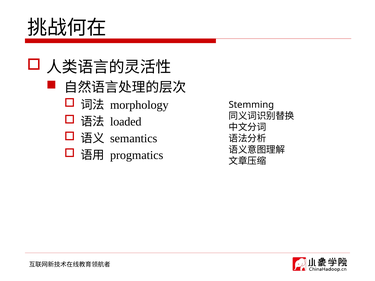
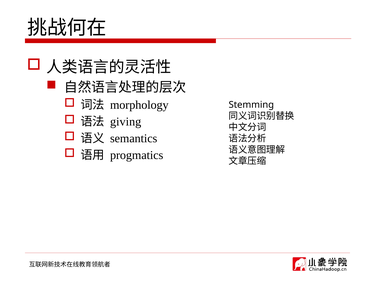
loaded: loaded -> giving
